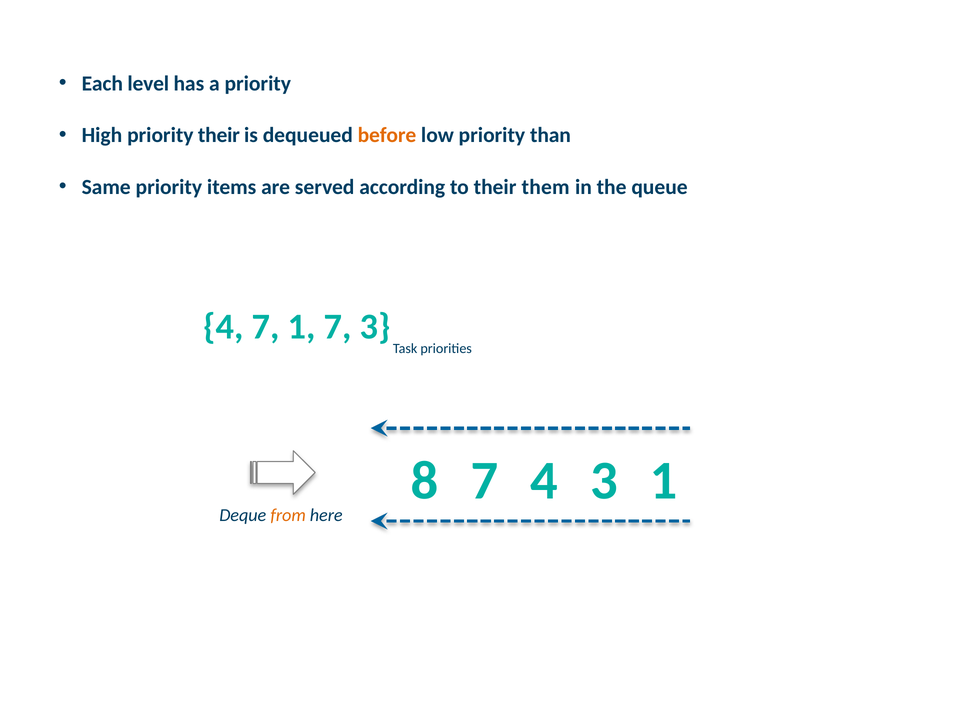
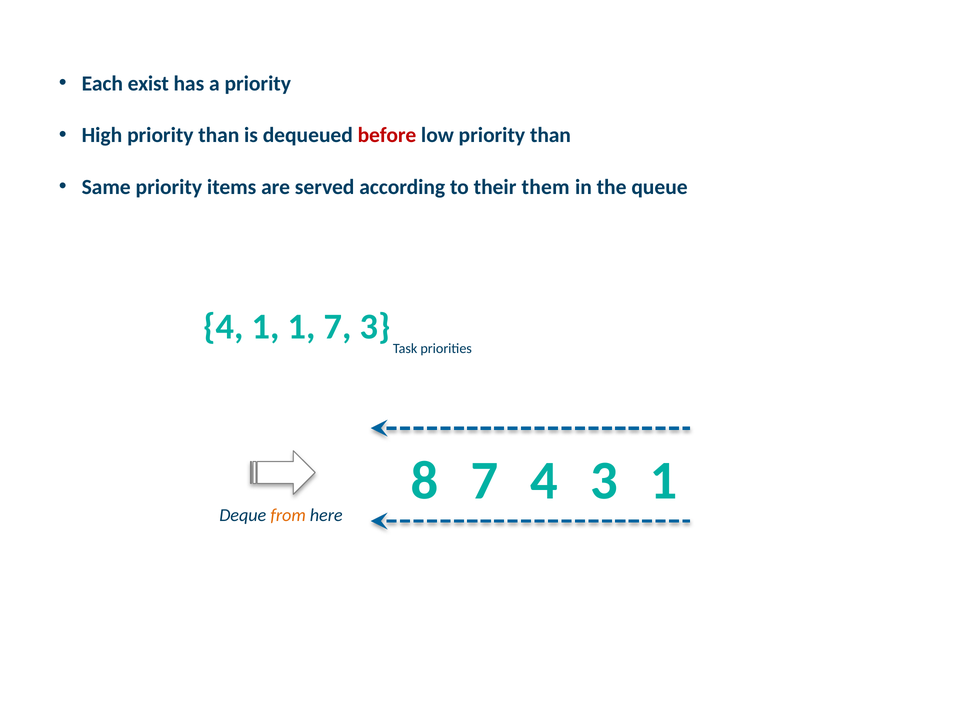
level: level -> exist
High priority their: their -> than
before colour: orange -> red
4 7: 7 -> 1
